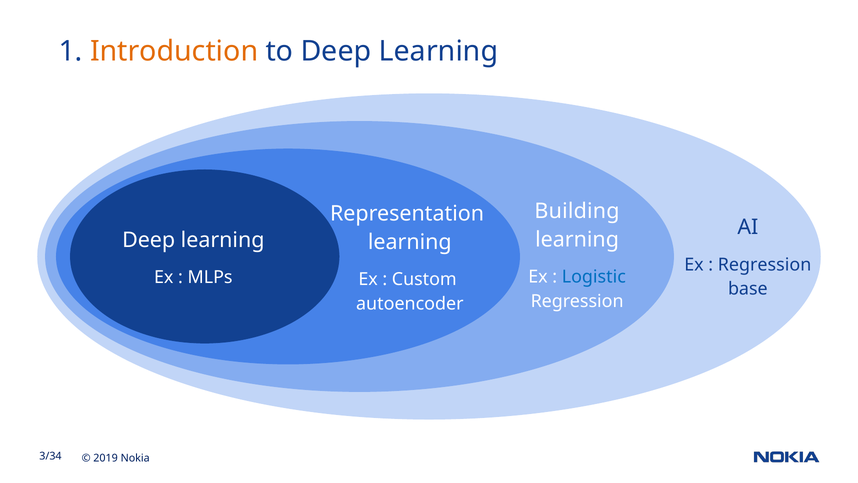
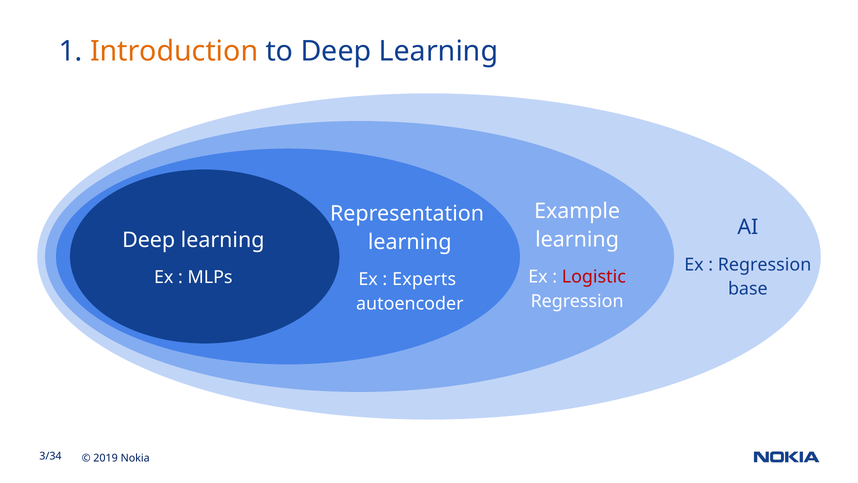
Building: Building -> Example
Logistic colour: blue -> red
Custom: Custom -> Experts
